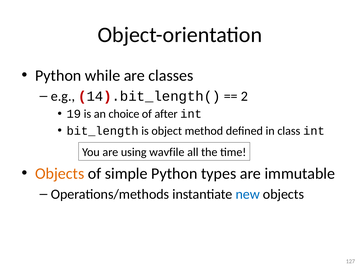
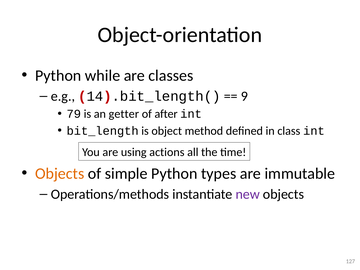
2: 2 -> 9
19: 19 -> 79
choice: choice -> getter
wavfile: wavfile -> actions
new colour: blue -> purple
